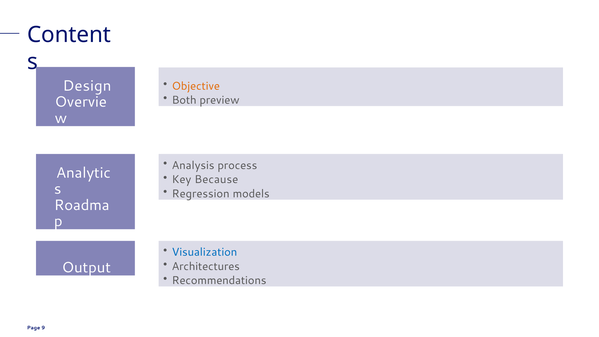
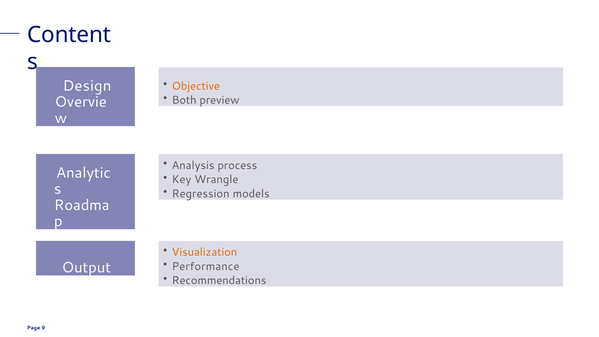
Because: Because -> Wrangle
Visualization colour: blue -> orange
Architectures: Architectures -> Performance
